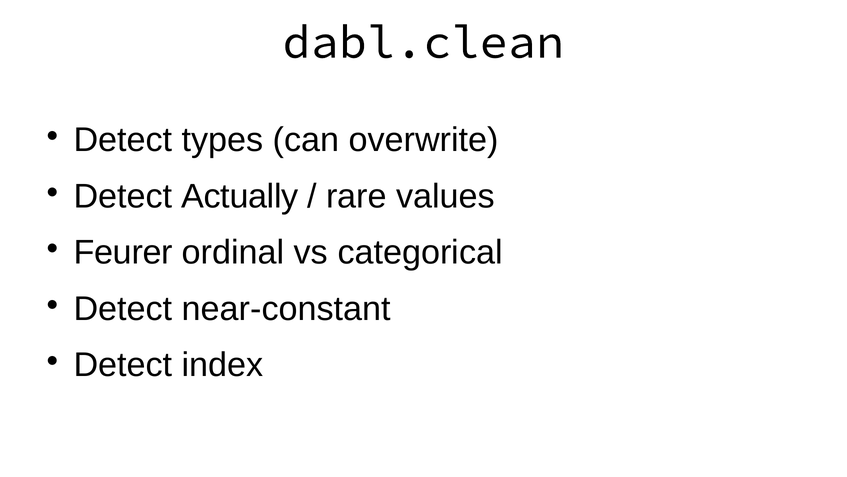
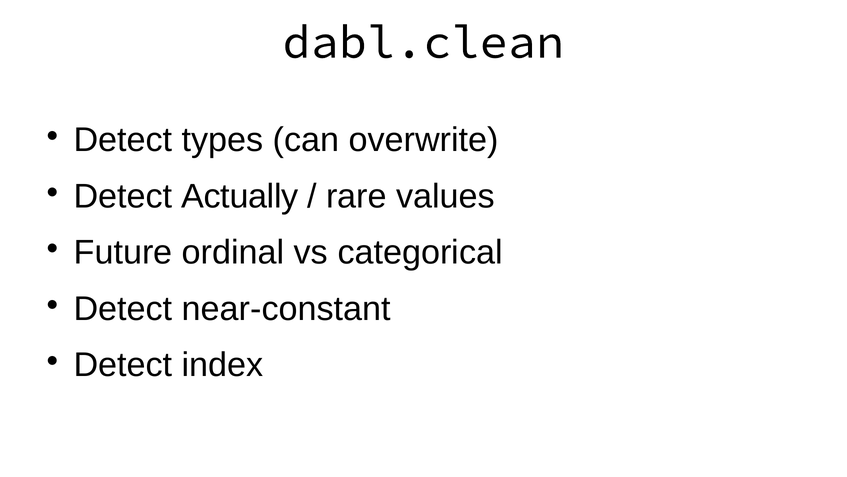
Feurer: Feurer -> Future
